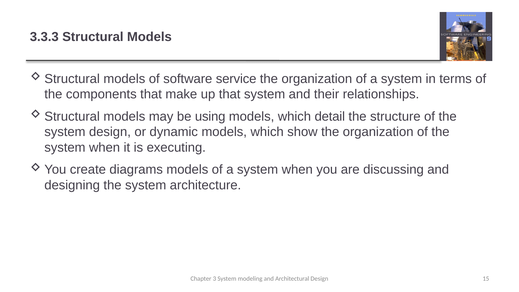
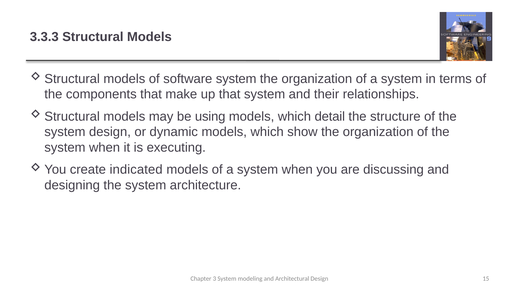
software service: service -> system
diagrams: diagrams -> indicated
